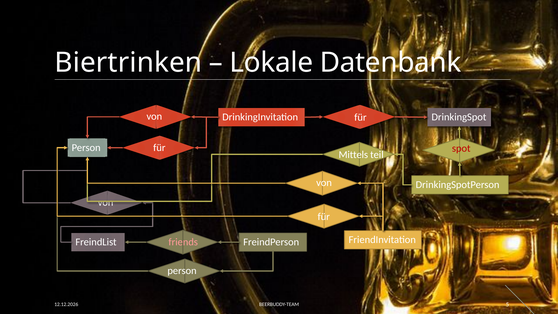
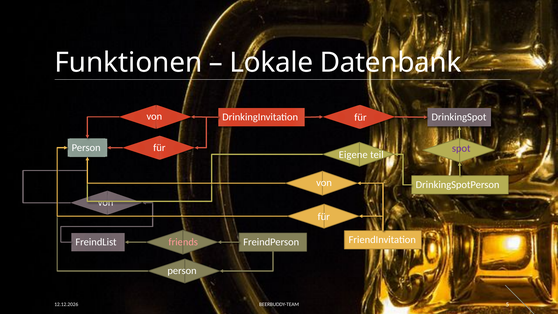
Biertrinken: Biertrinken -> Funktionen
spot colour: red -> purple
Mittels: Mittels -> Eigene
